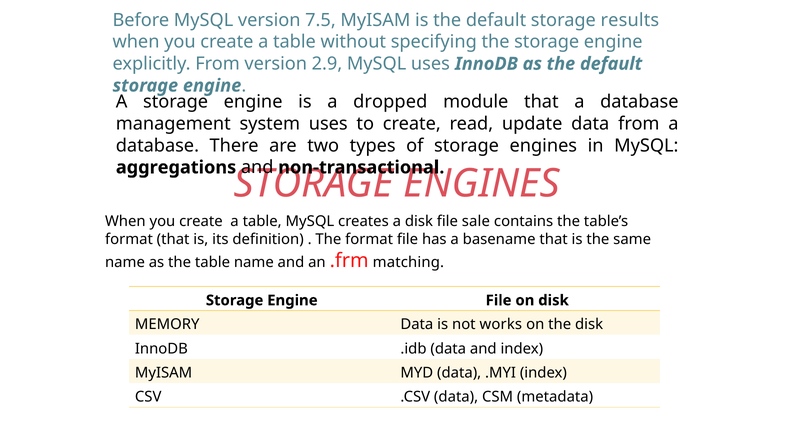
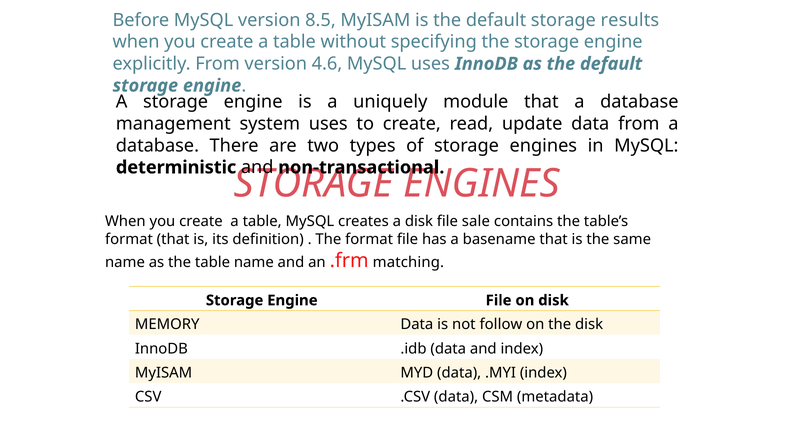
7.5: 7.5 -> 8.5
2.9: 2.9 -> 4.6
dropped: dropped -> uniquely
aggregations: aggregations -> deterministic
works: works -> follow
